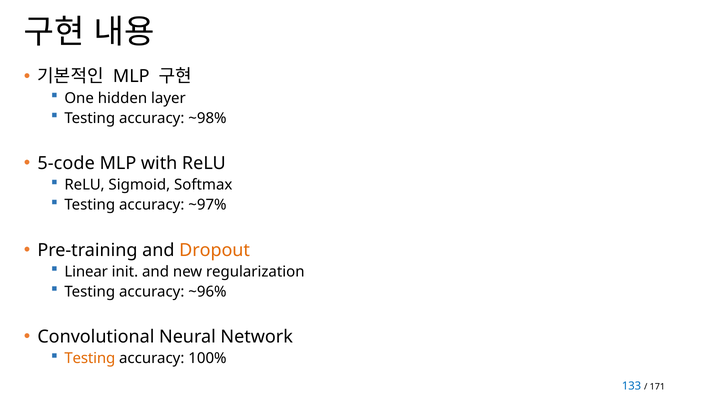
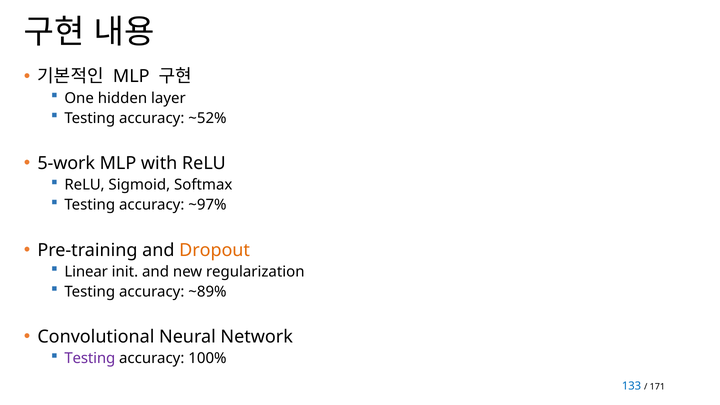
~98%: ~98% -> ~52%
5-code: 5-code -> 5-work
~96%: ~96% -> ~89%
Testing at (90, 358) colour: orange -> purple
